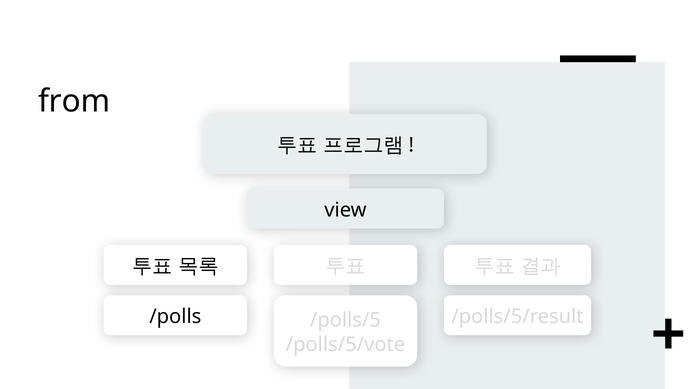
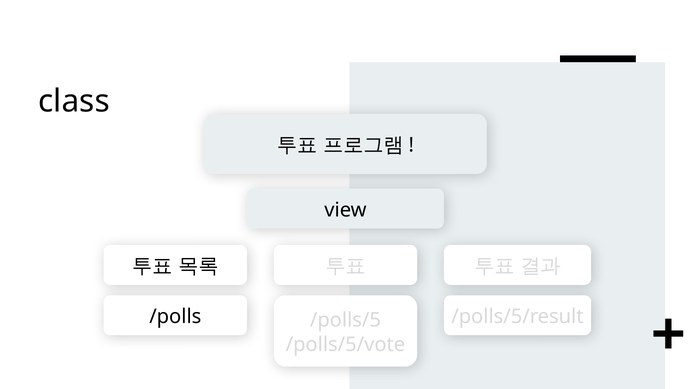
from: from -> class
